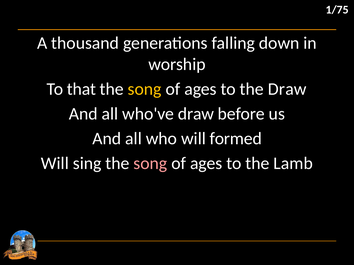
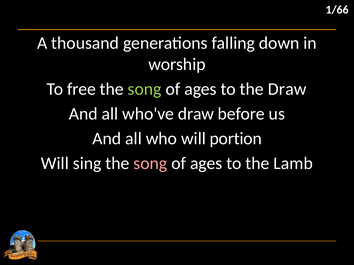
1/75: 1/75 -> 1/66
that: that -> free
song at (145, 89) colour: yellow -> light green
formed: formed -> portion
